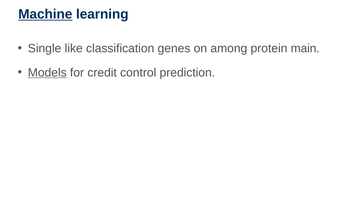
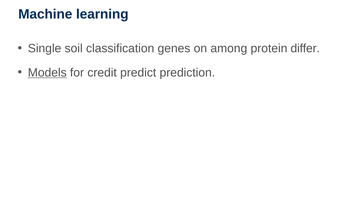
Machine underline: present -> none
like: like -> soil
main: main -> differ
control: control -> predict
